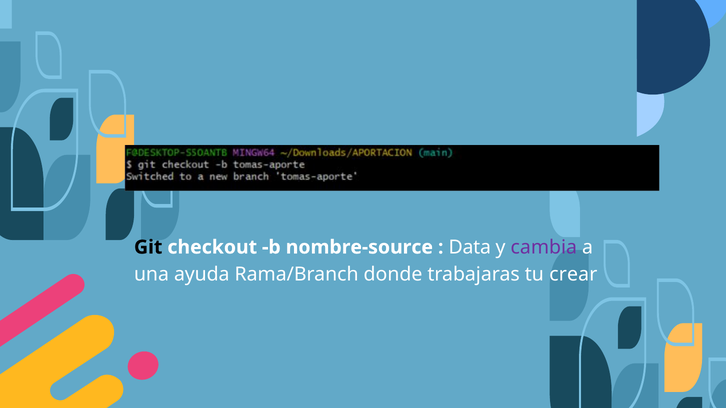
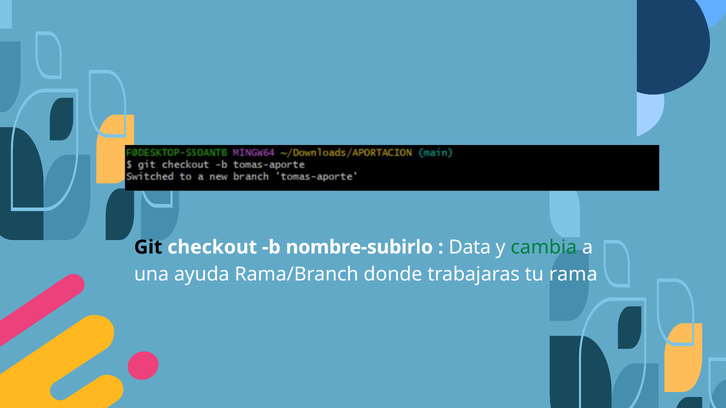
nombre-source: nombre-source -> nombre-subirlo
cambia colour: purple -> green
crear: crear -> rama
